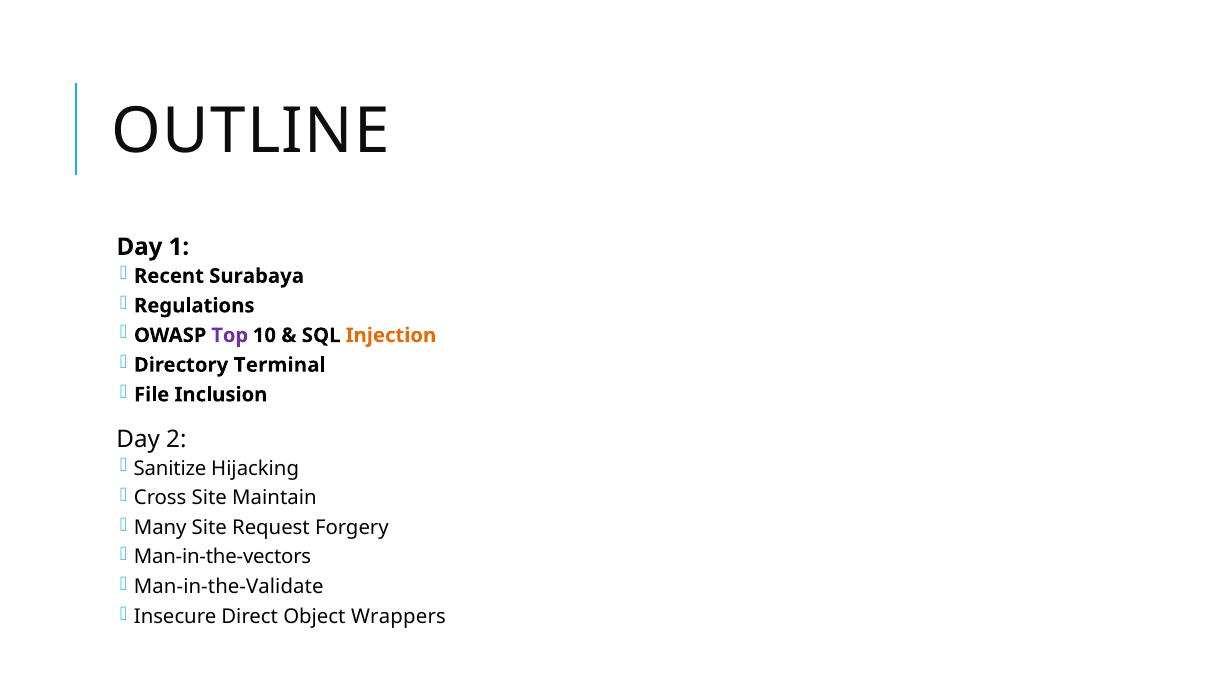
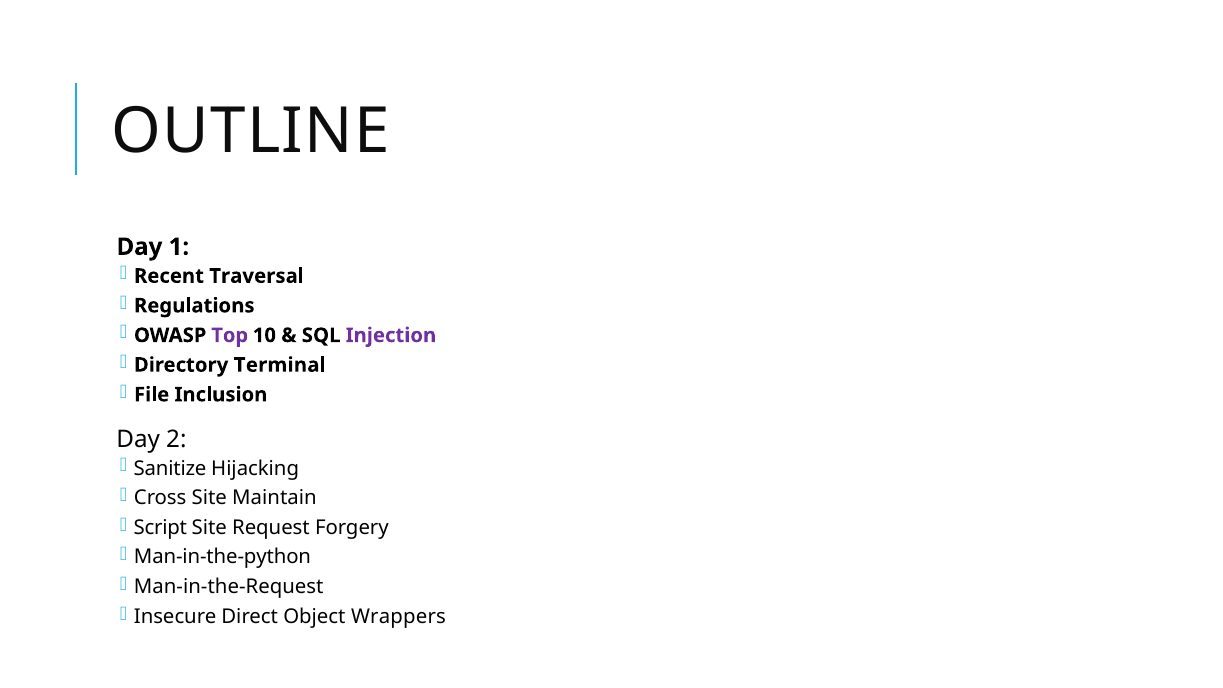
Surabaya: Surabaya -> Traversal
Injection colour: orange -> purple
Many: Many -> Script
Man-in-the-vectors: Man-in-the-vectors -> Man-in-the-python
Man-in-the-Validate: Man-in-the-Validate -> Man-in-the-Request
